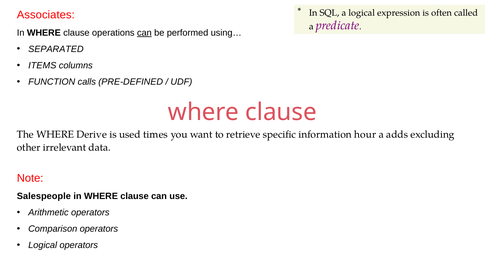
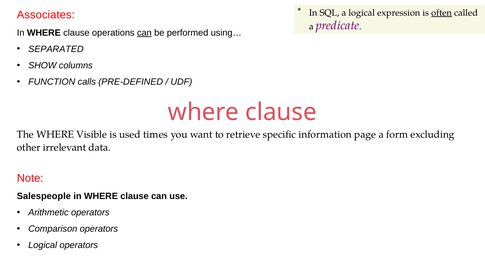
often underline: none -> present
ITEMS: ITEMS -> SHOW
Derive: Derive -> Visible
hour: hour -> page
adds: adds -> form
